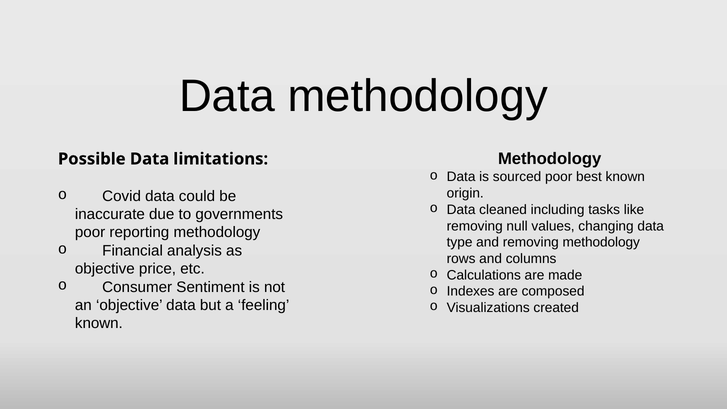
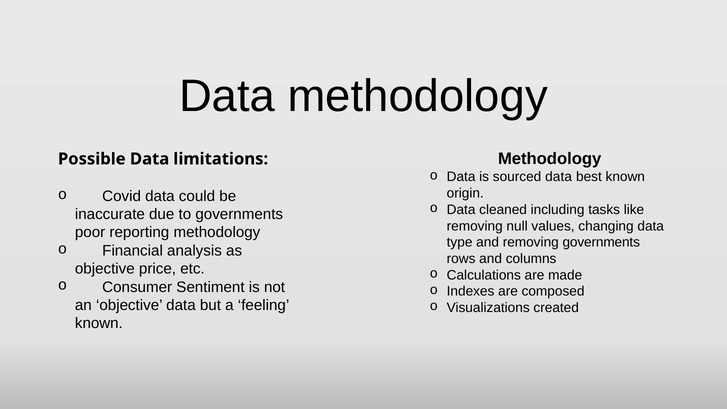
sourced poor: poor -> data
removing methodology: methodology -> governments
